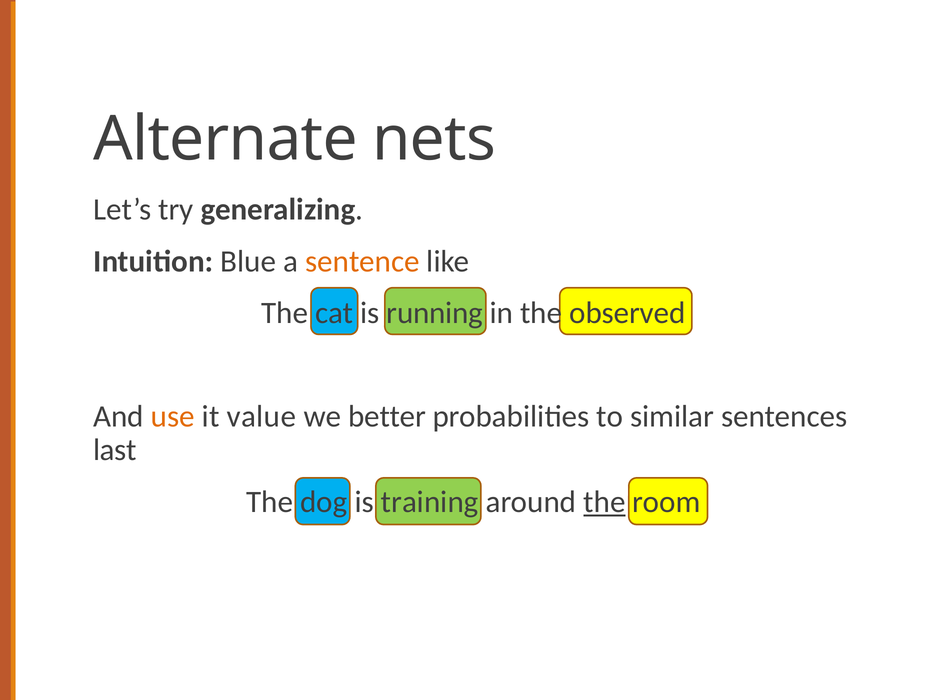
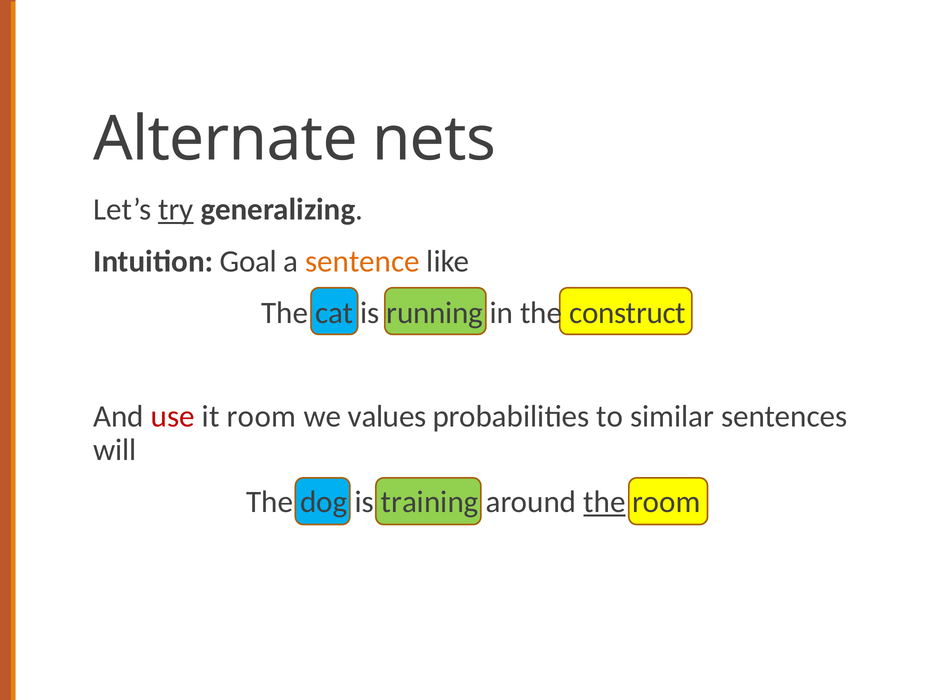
try underline: none -> present
Blue: Blue -> Goal
observed: observed -> construct
use colour: orange -> red
it value: value -> room
better: better -> values
last: last -> will
